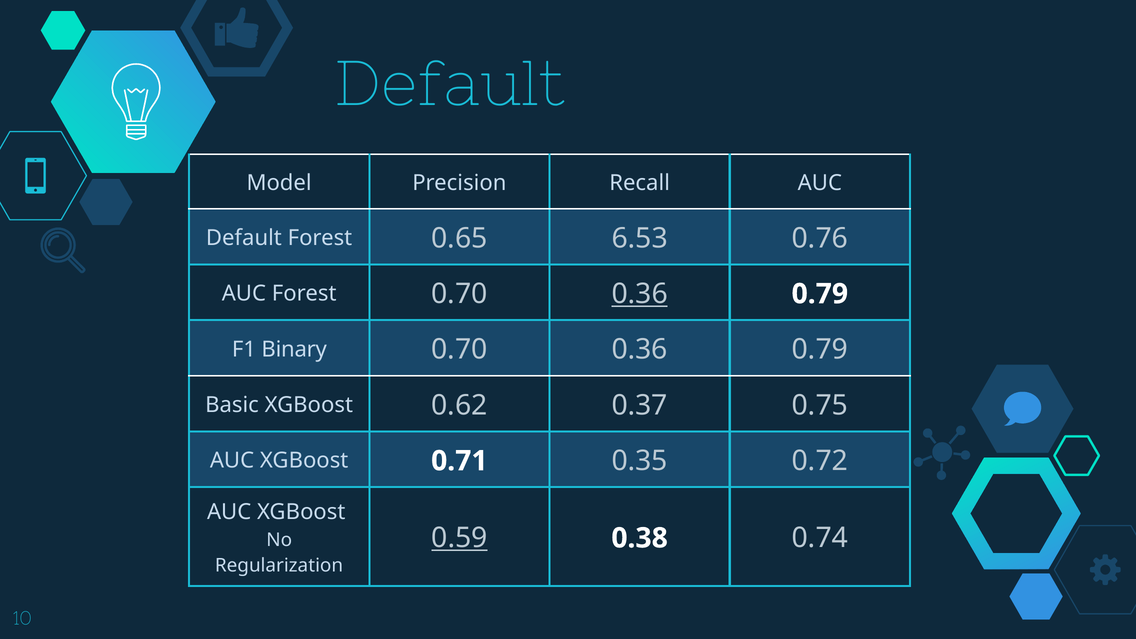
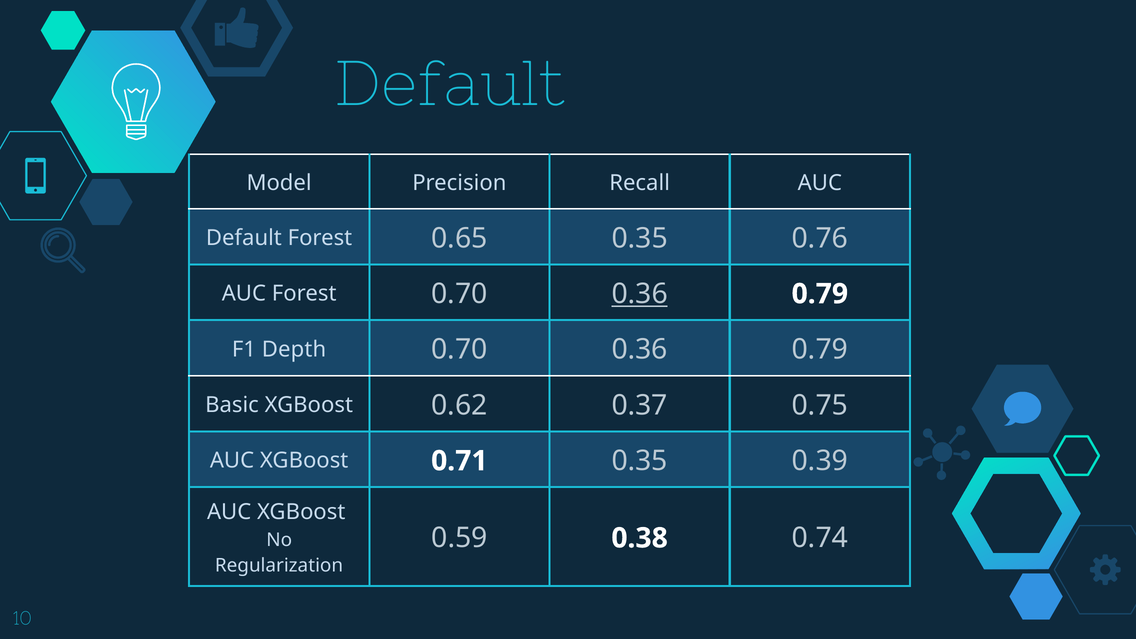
0.65 6.53: 6.53 -> 0.35
Binary: Binary -> Depth
0.72: 0.72 -> 0.39
0.59 underline: present -> none
